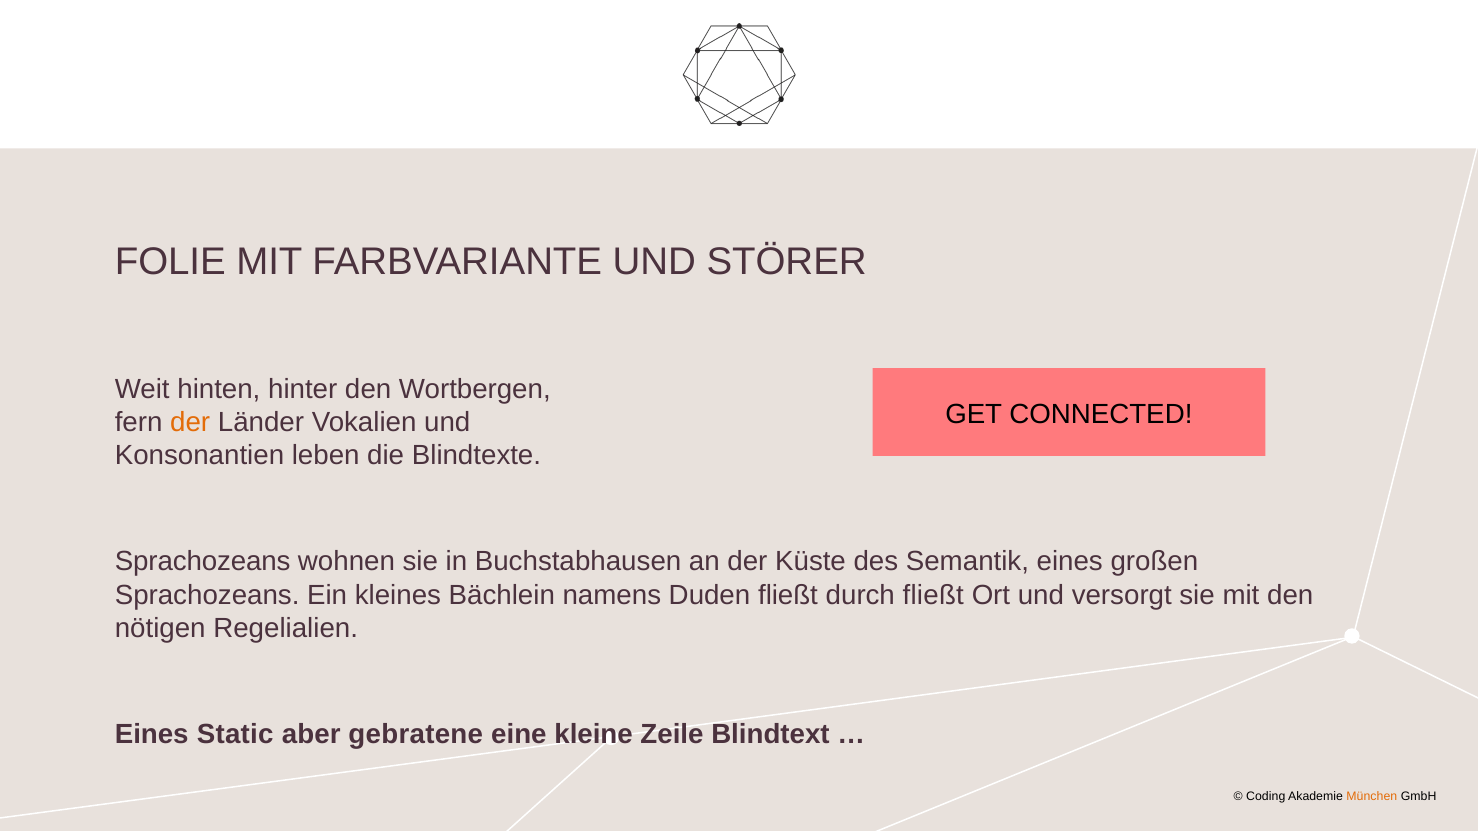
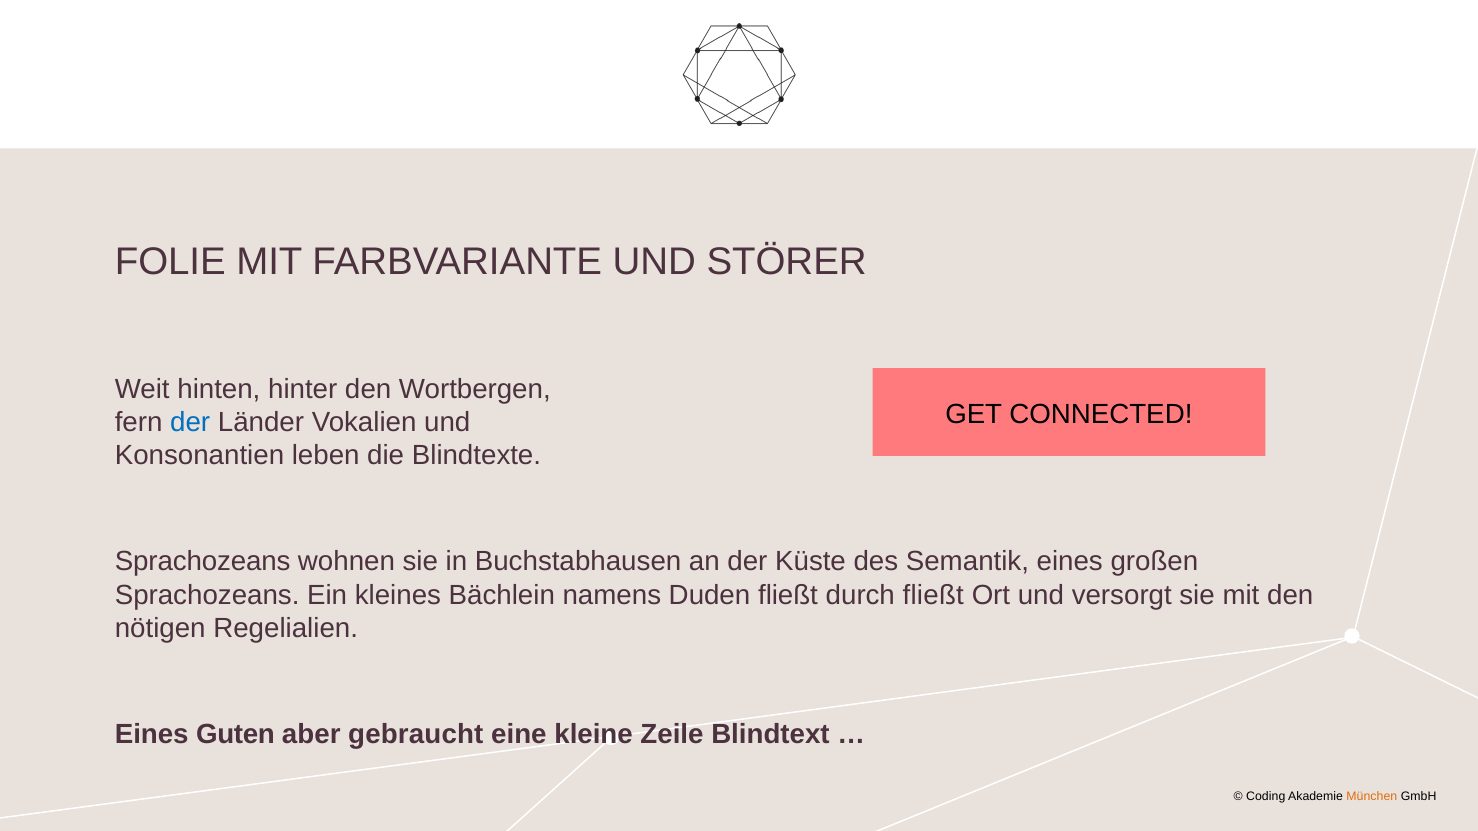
der at (190, 423) colour: orange -> blue
Static: Static -> Guten
gebratene: gebratene -> gebraucht
